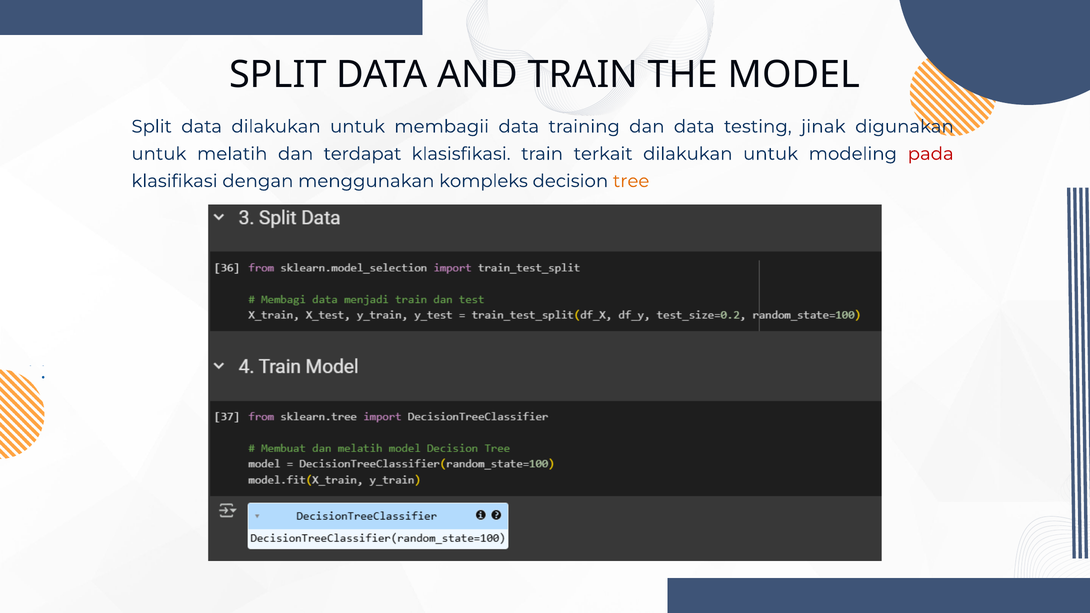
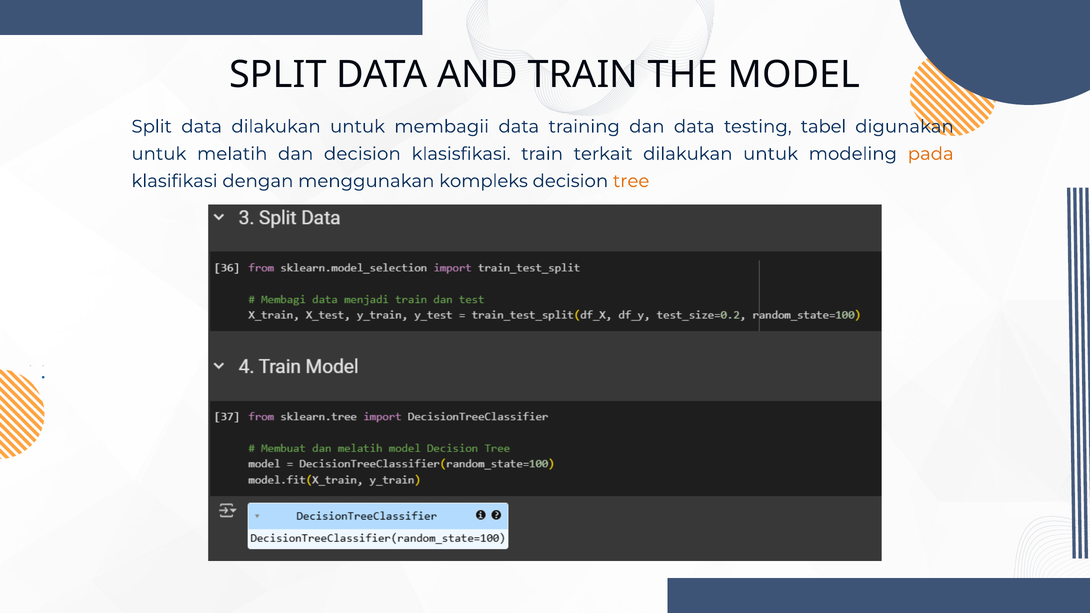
jinak: jinak -> tabel
dan terdapat: terdapat -> decision
pada colour: red -> orange
